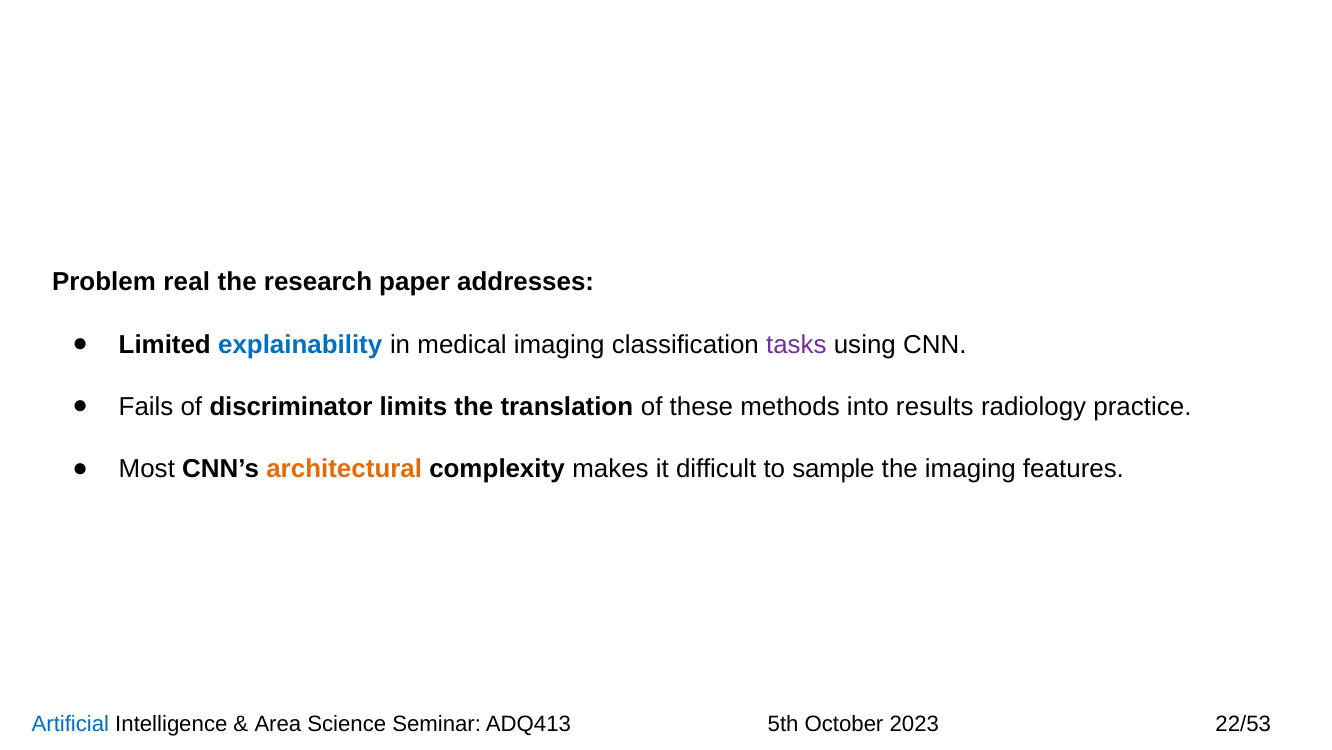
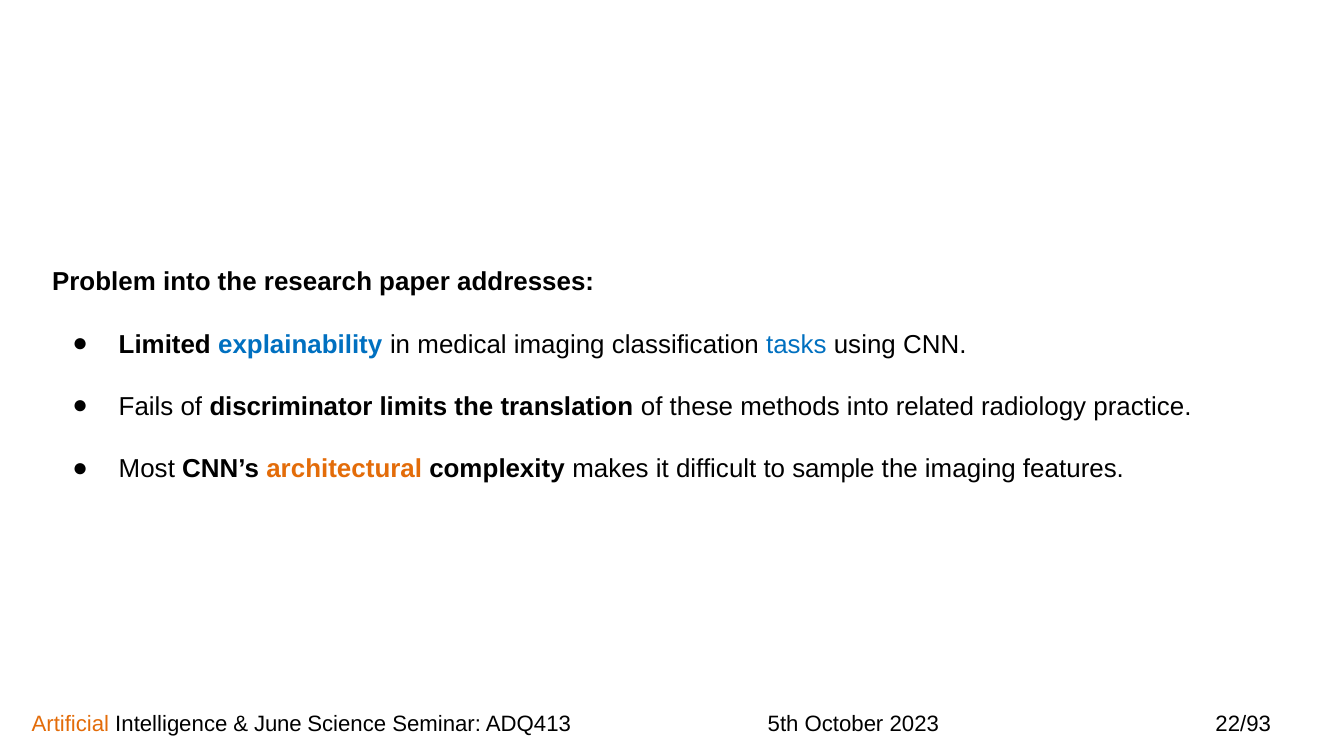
Problem real: real -> into
tasks colour: purple -> blue
results: results -> related
Artificial colour: blue -> orange
Area: Area -> June
22/53: 22/53 -> 22/93
